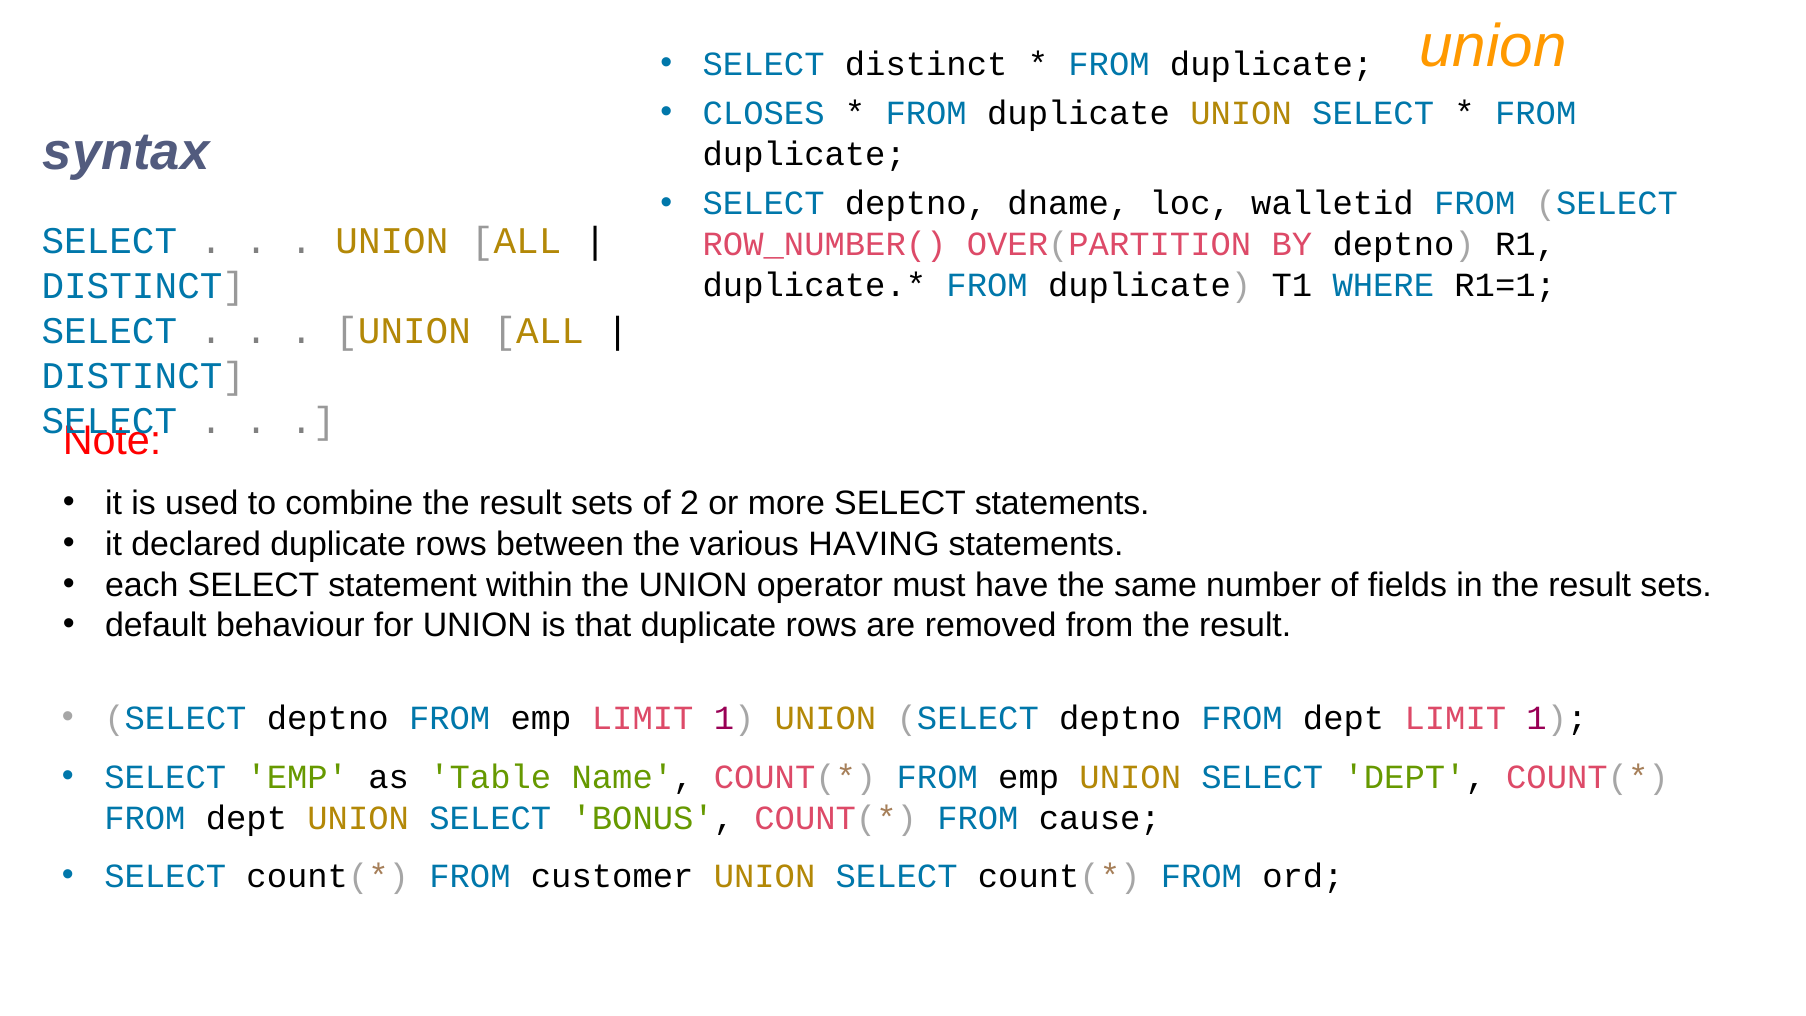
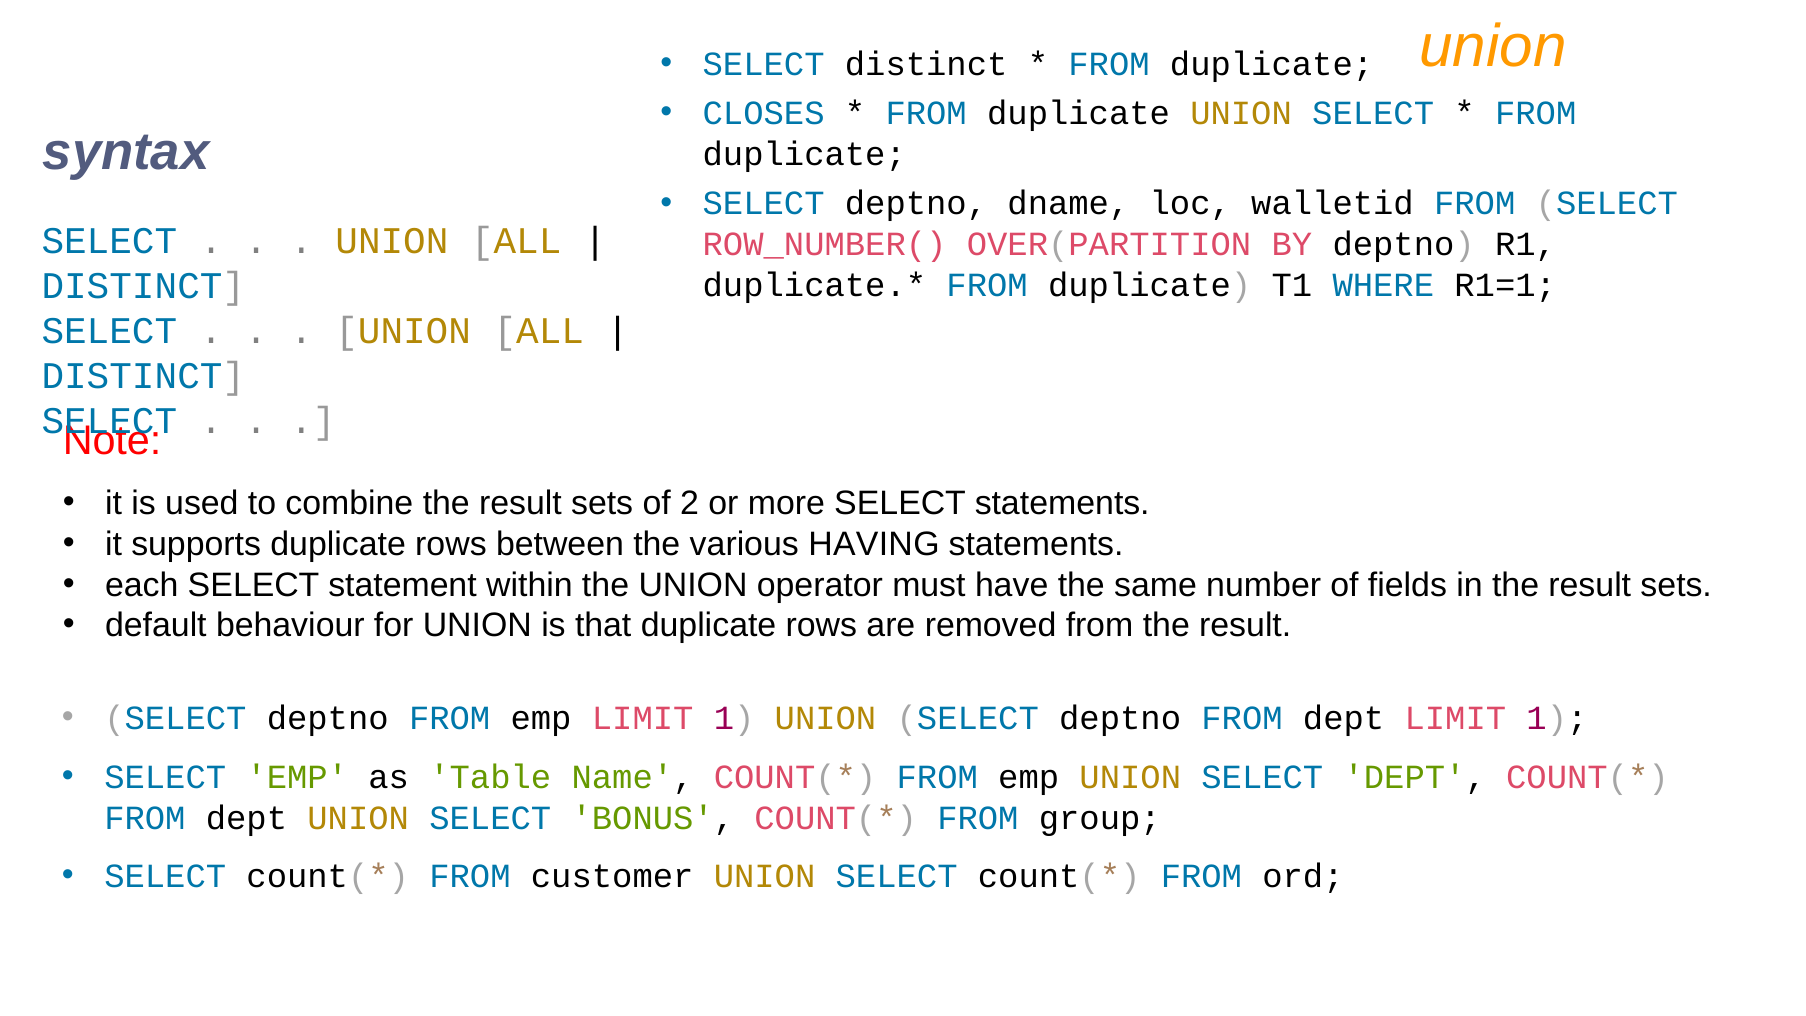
declared: declared -> supports
cause: cause -> group
